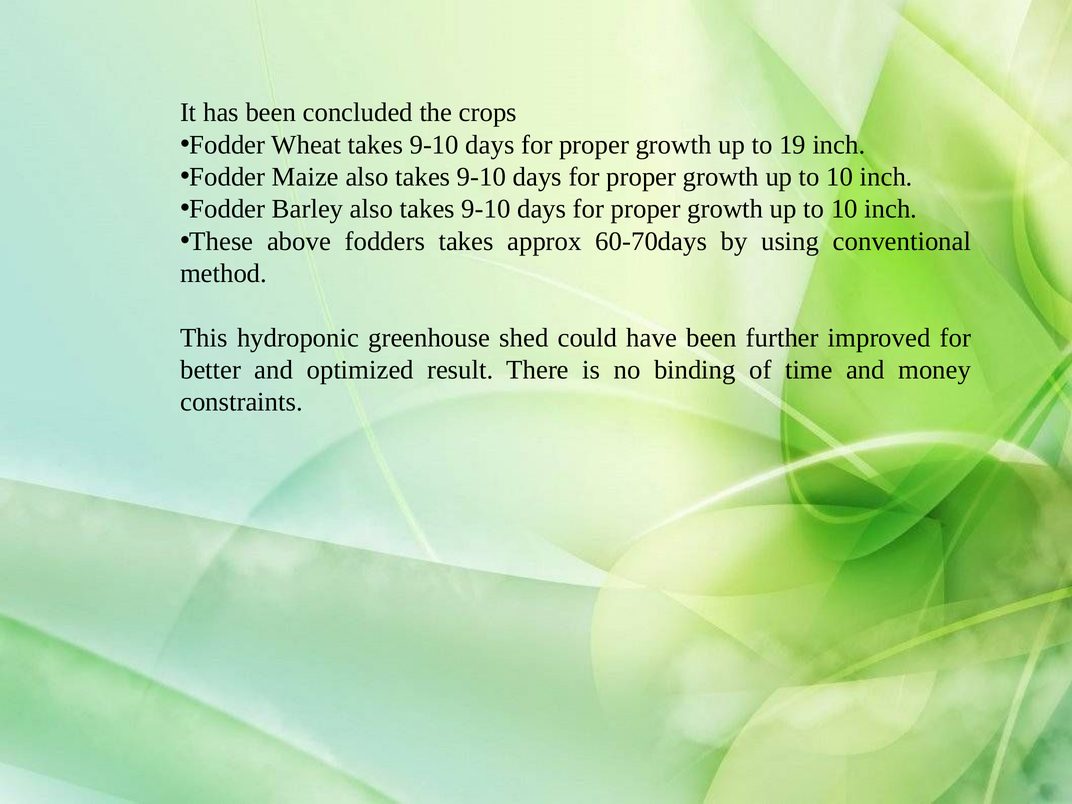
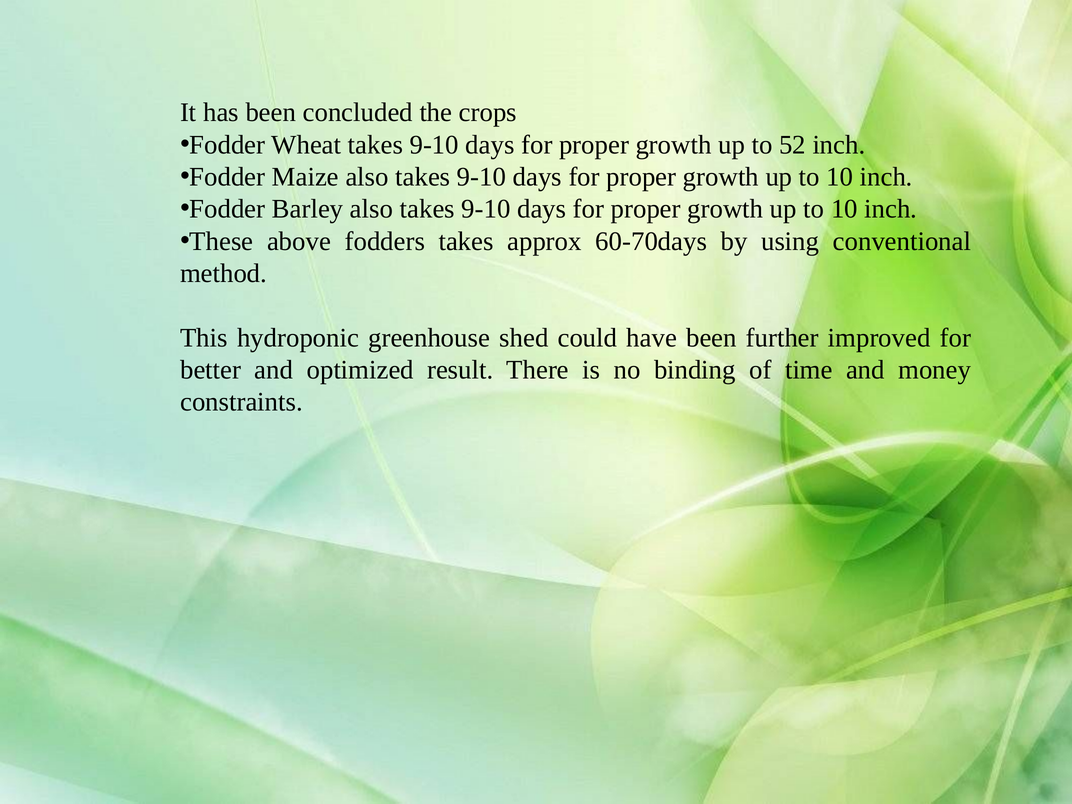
19: 19 -> 52
